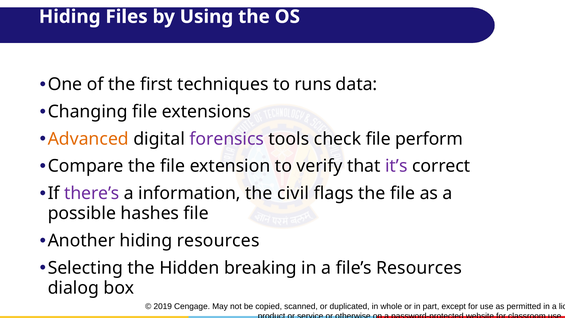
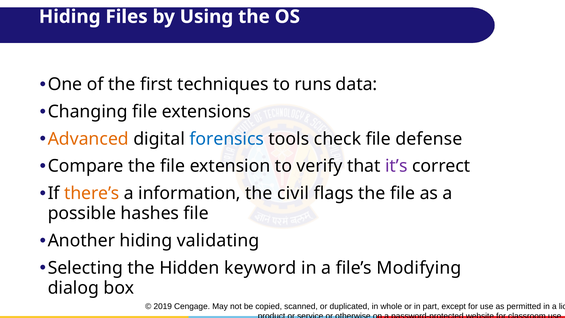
forensics colour: purple -> blue
perform: perform -> defense
there’s colour: purple -> orange
hiding resources: resources -> validating
breaking: breaking -> keyword
file’s Resources: Resources -> Modifying
